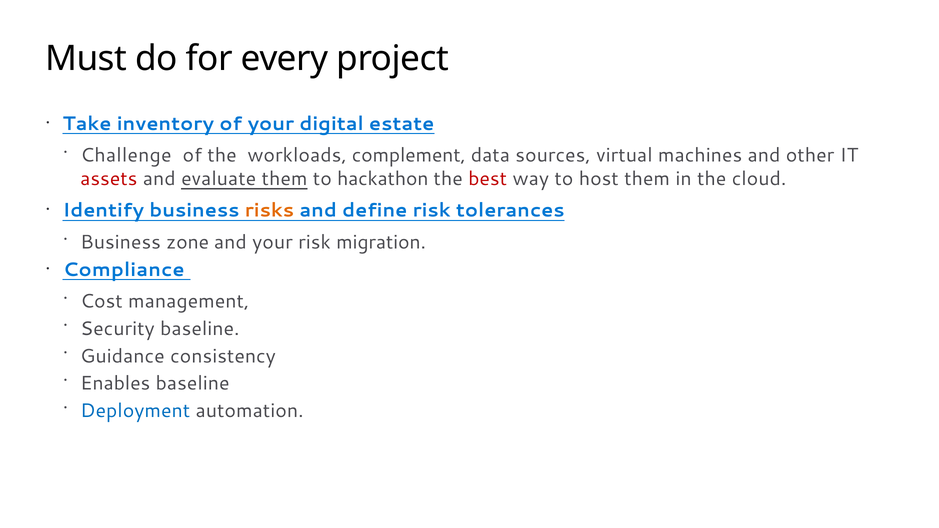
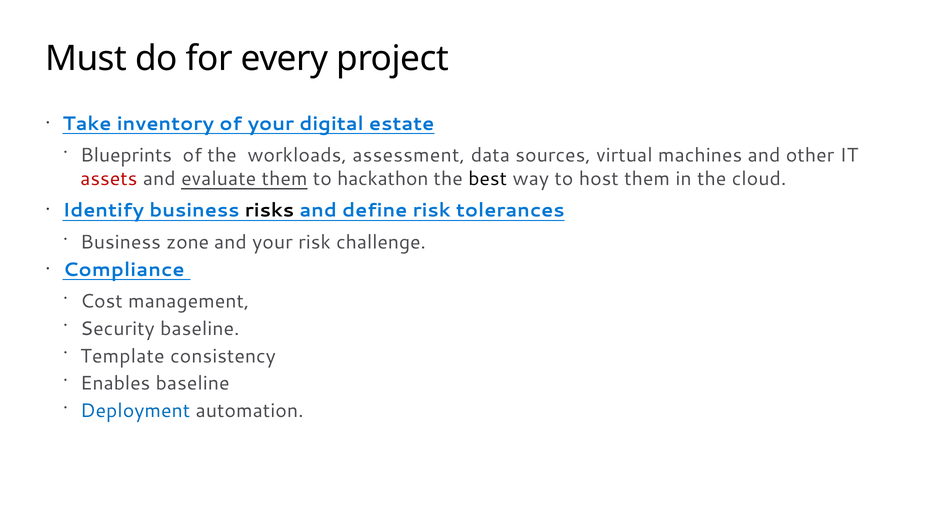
Challenge: Challenge -> Blueprints
complement: complement -> assessment
best colour: red -> black
risks colour: orange -> black
migration: migration -> challenge
Guidance: Guidance -> Template
